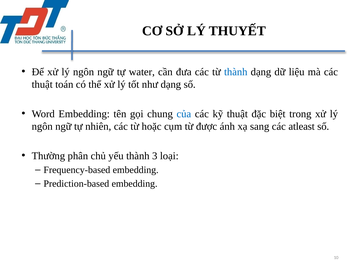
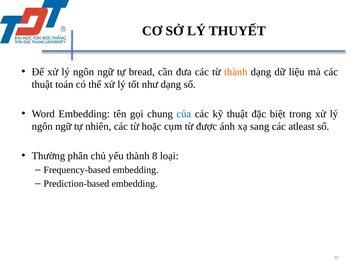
water: water -> bread
thành at (236, 72) colour: blue -> orange
3: 3 -> 8
